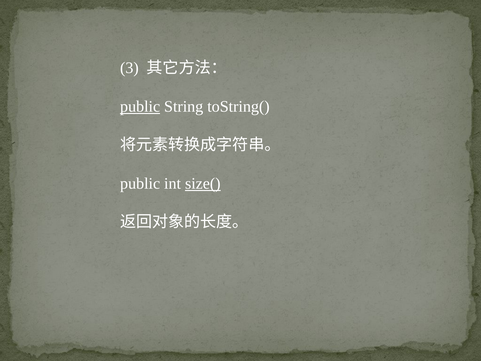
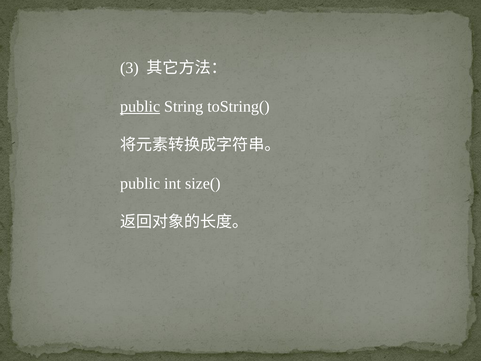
size( underline: present -> none
